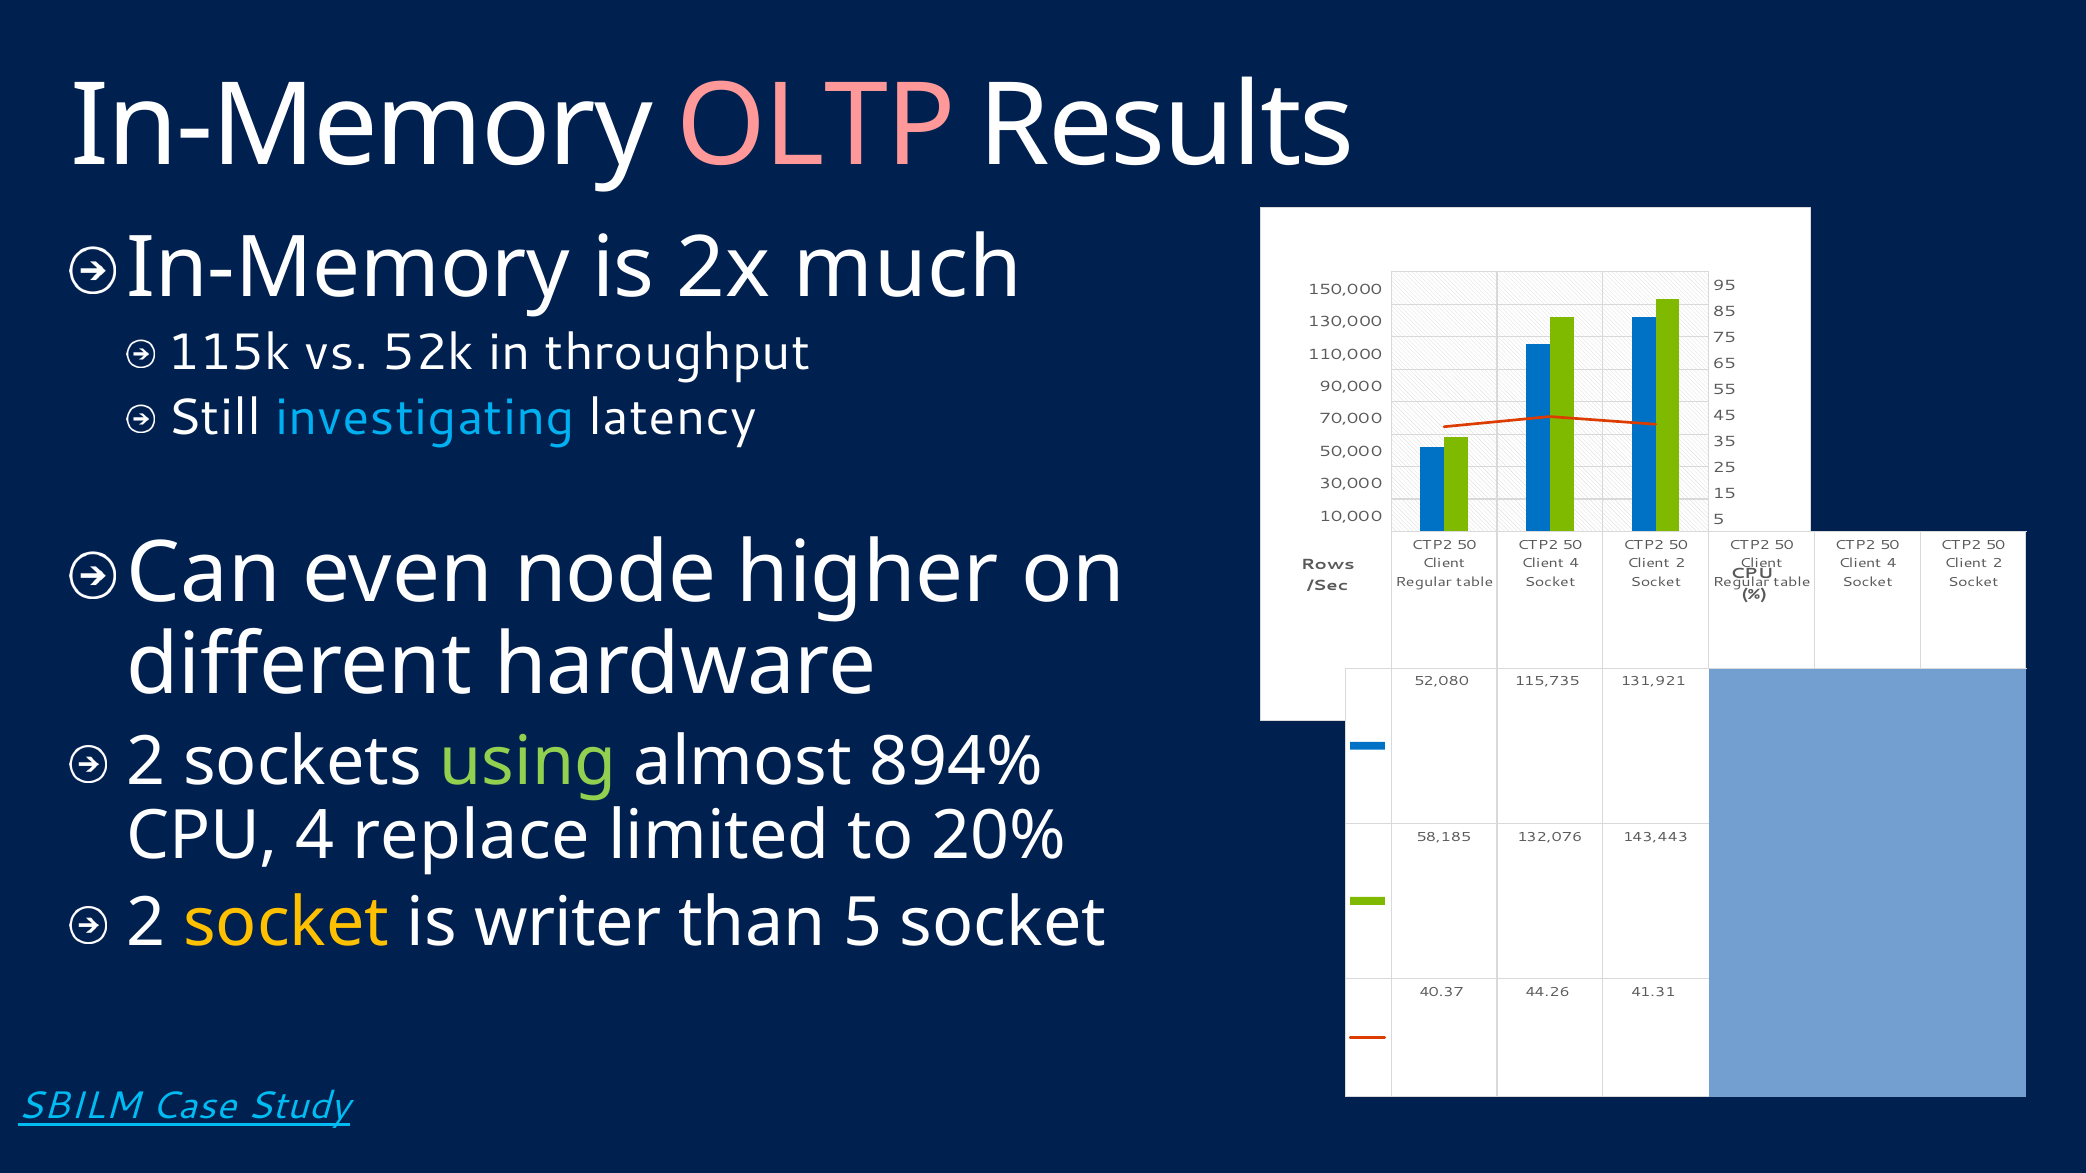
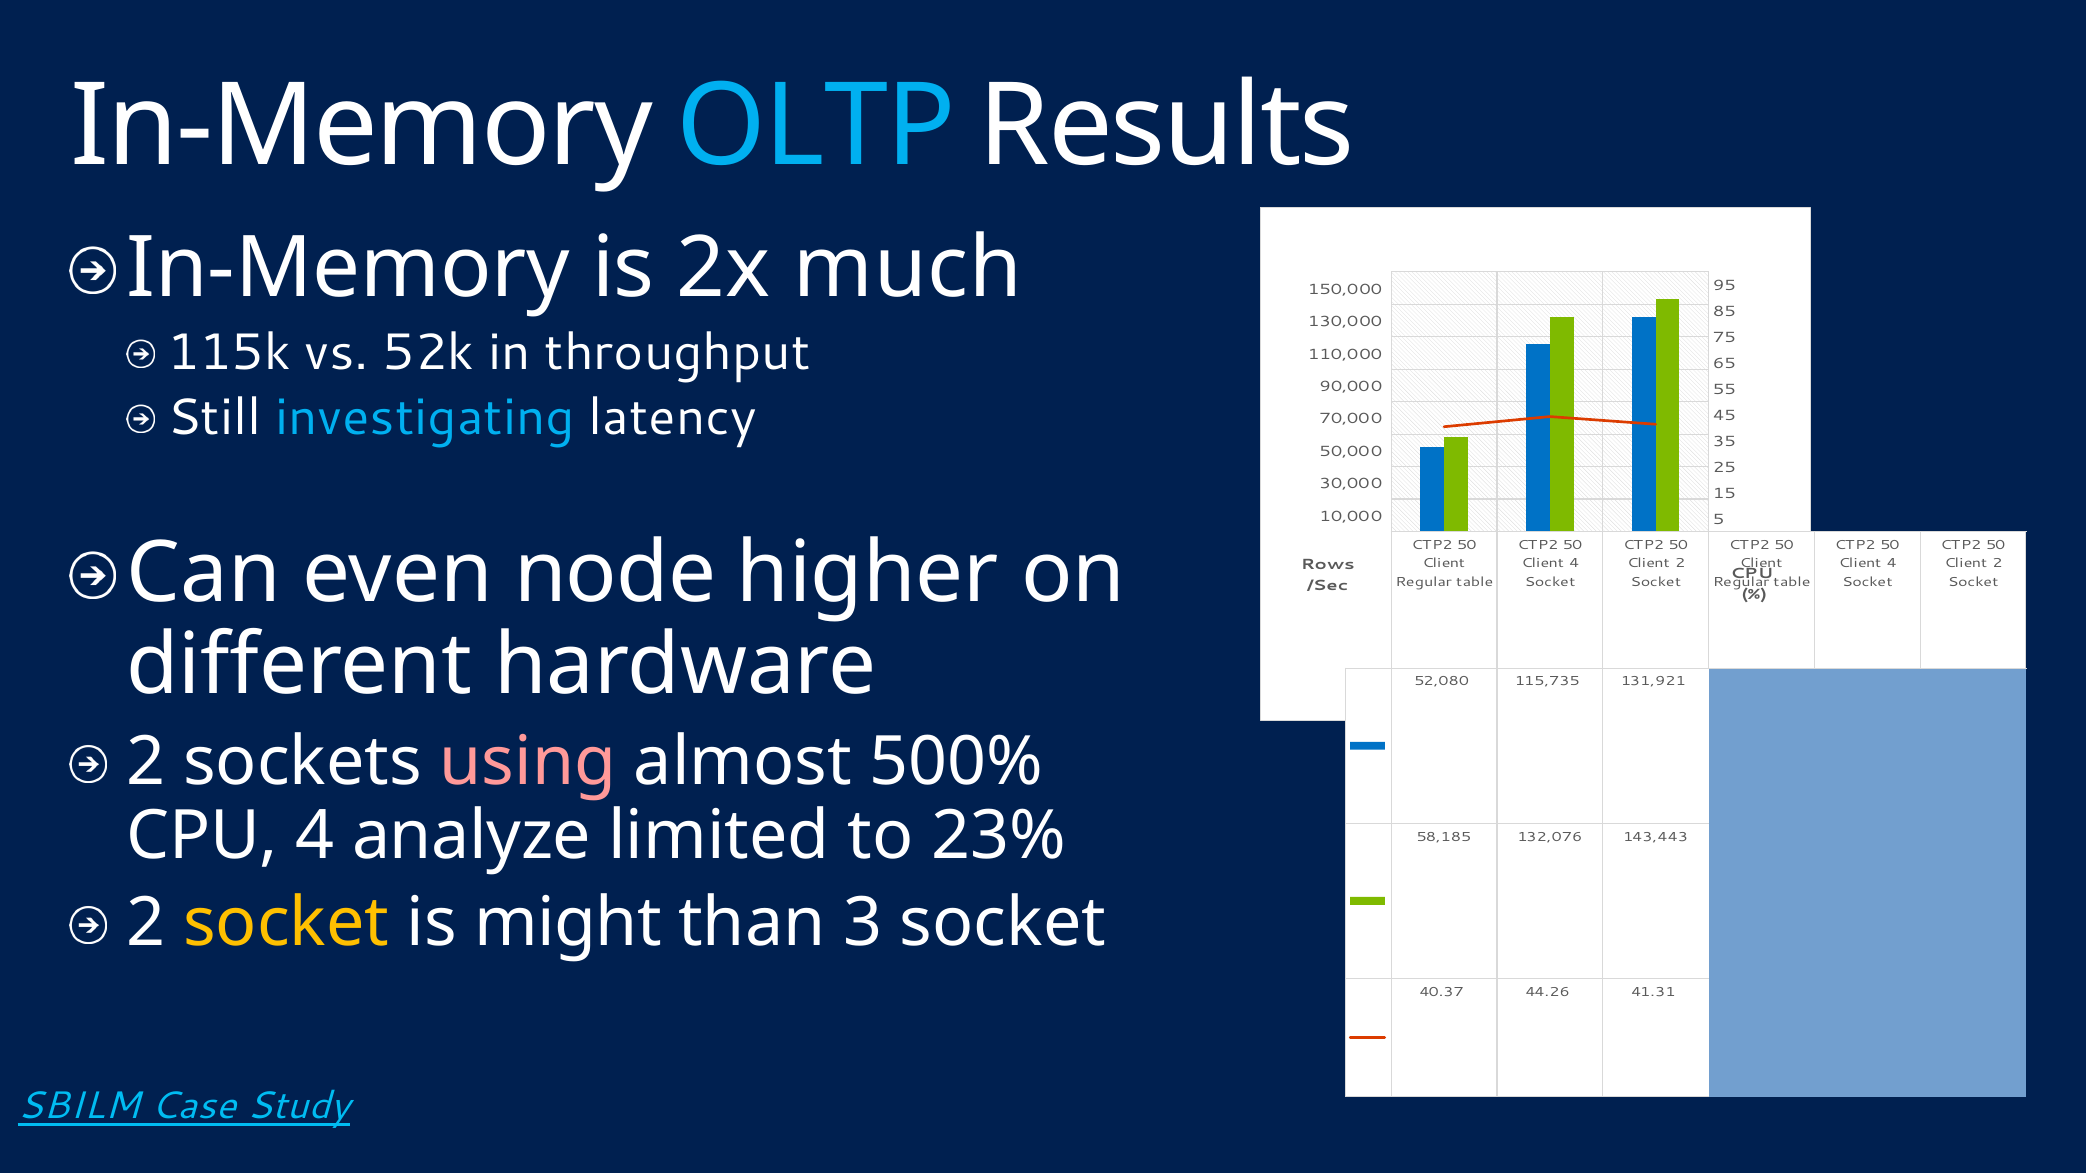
OLTP colour: pink -> light blue
using colour: light green -> pink
894%: 894% -> 500%
replace: replace -> analyze
20%: 20% -> 23%
writer: writer -> might
than 5: 5 -> 3
